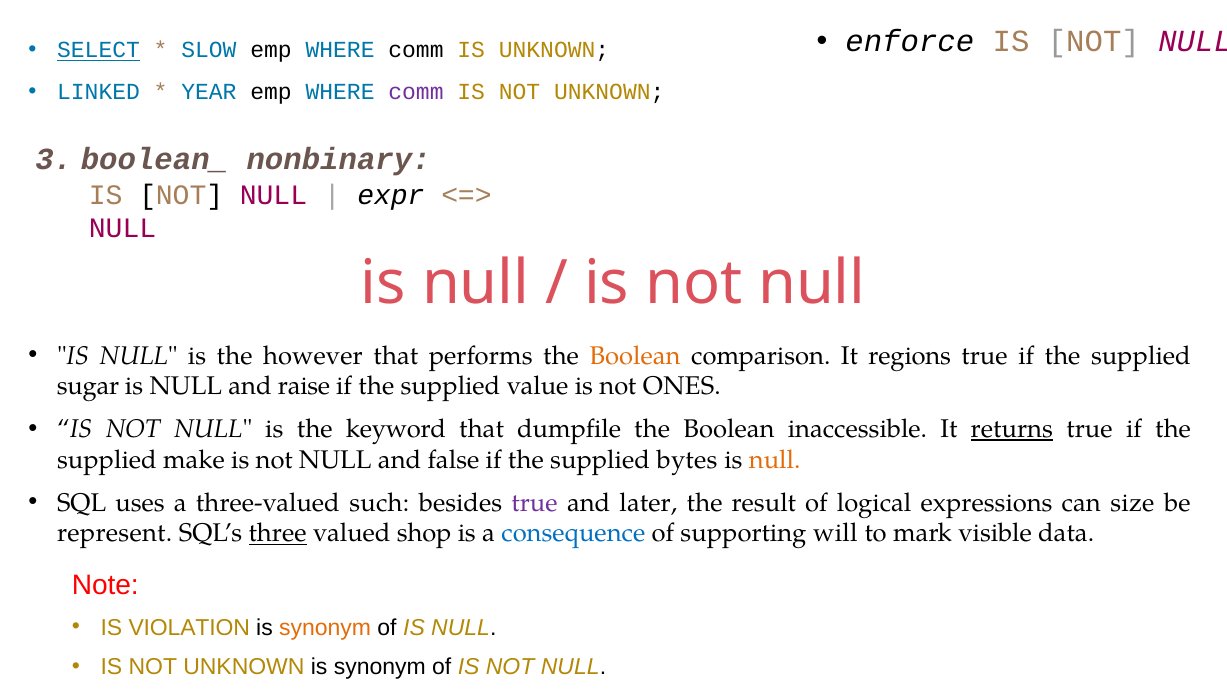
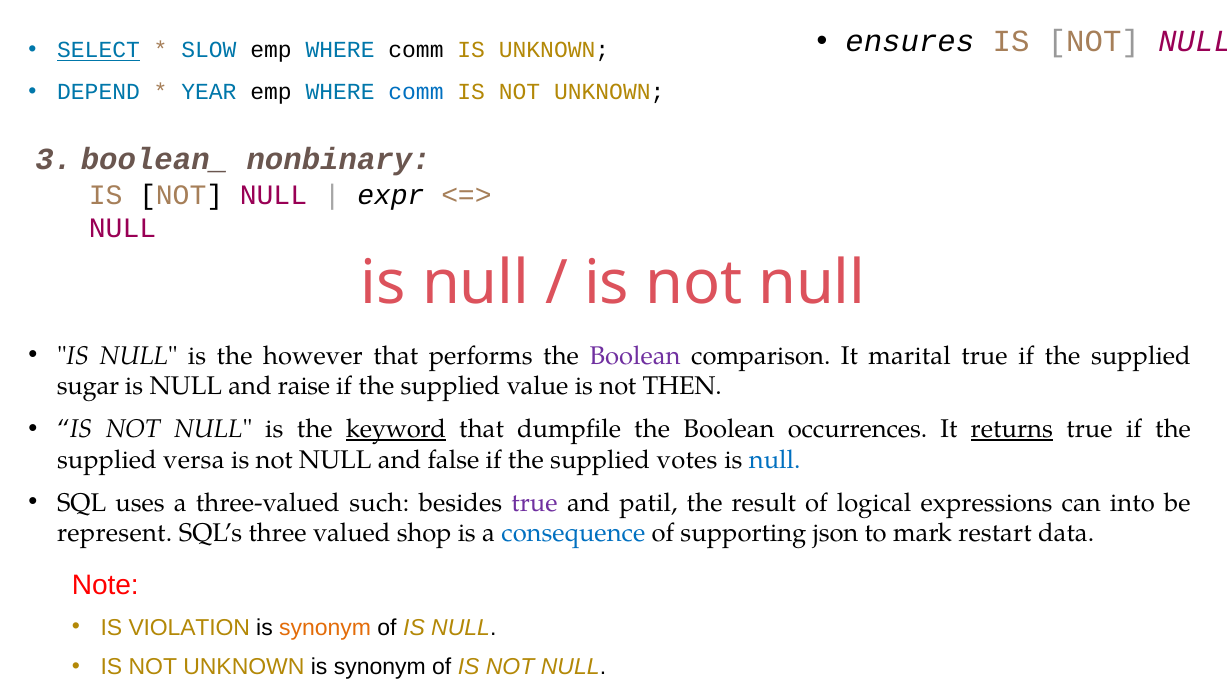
enforce: enforce -> ensures
LINKED: LINKED -> DEPEND
comm at (416, 92) colour: purple -> blue
Boolean at (635, 356) colour: orange -> purple
regions: regions -> marital
ONES: ONES -> THEN
keyword underline: none -> present
inaccessible: inaccessible -> occurrences
make: make -> versa
bytes: bytes -> votes
null at (775, 460) colour: orange -> blue
later: later -> patil
size: size -> into
three underline: present -> none
will: will -> json
visible: visible -> restart
